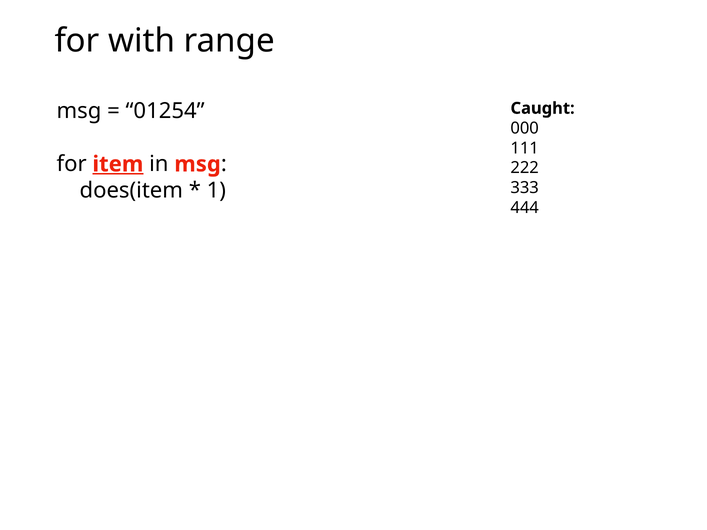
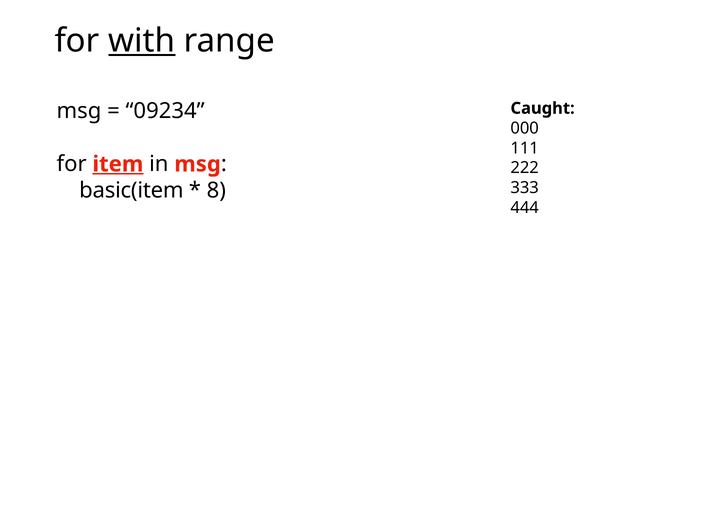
with underline: none -> present
01254: 01254 -> 09234
does(item: does(item -> basic(item
1: 1 -> 8
